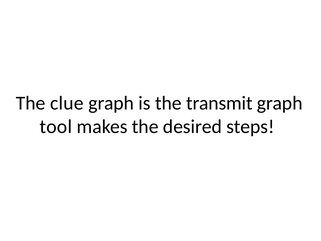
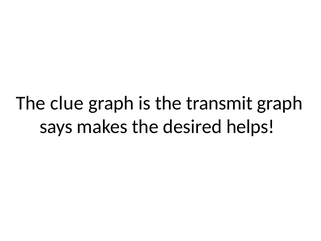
tool: tool -> says
steps: steps -> helps
